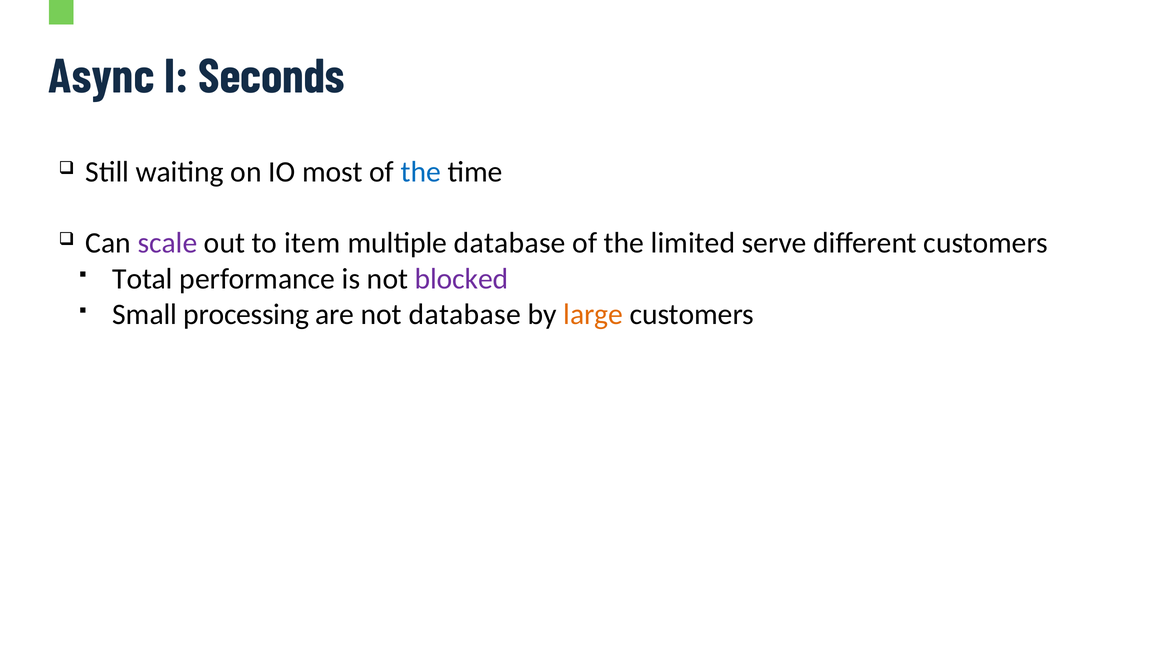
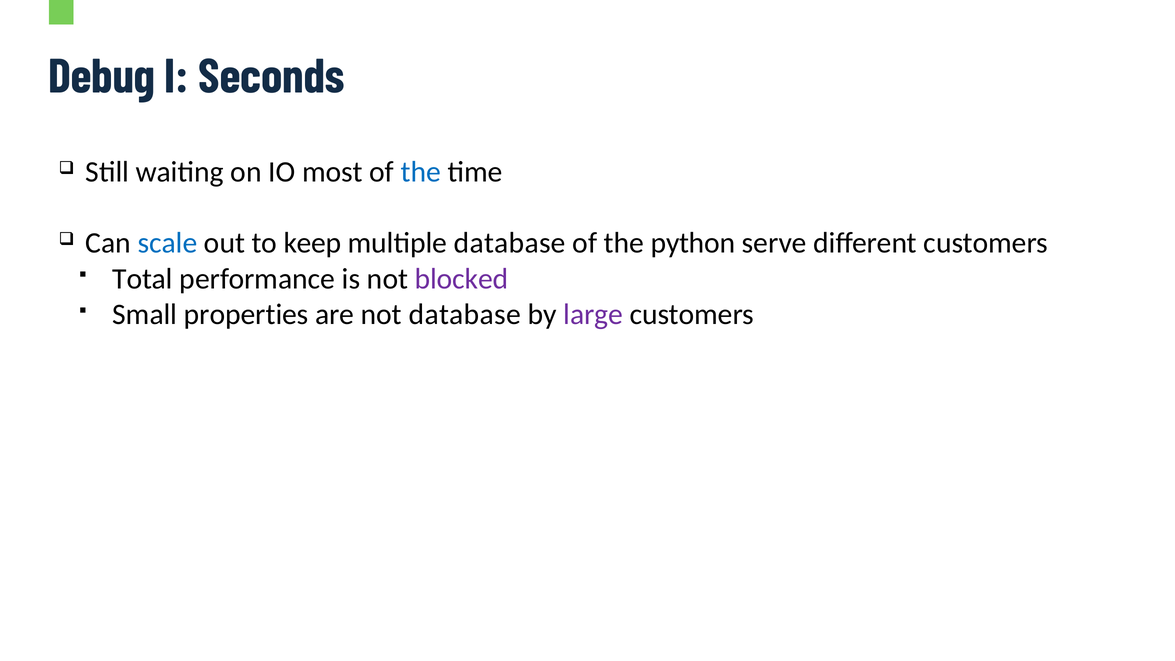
Async: Async -> Debug
scale colour: purple -> blue
item: item -> keep
limited: limited -> python
processing: processing -> properties
large colour: orange -> purple
